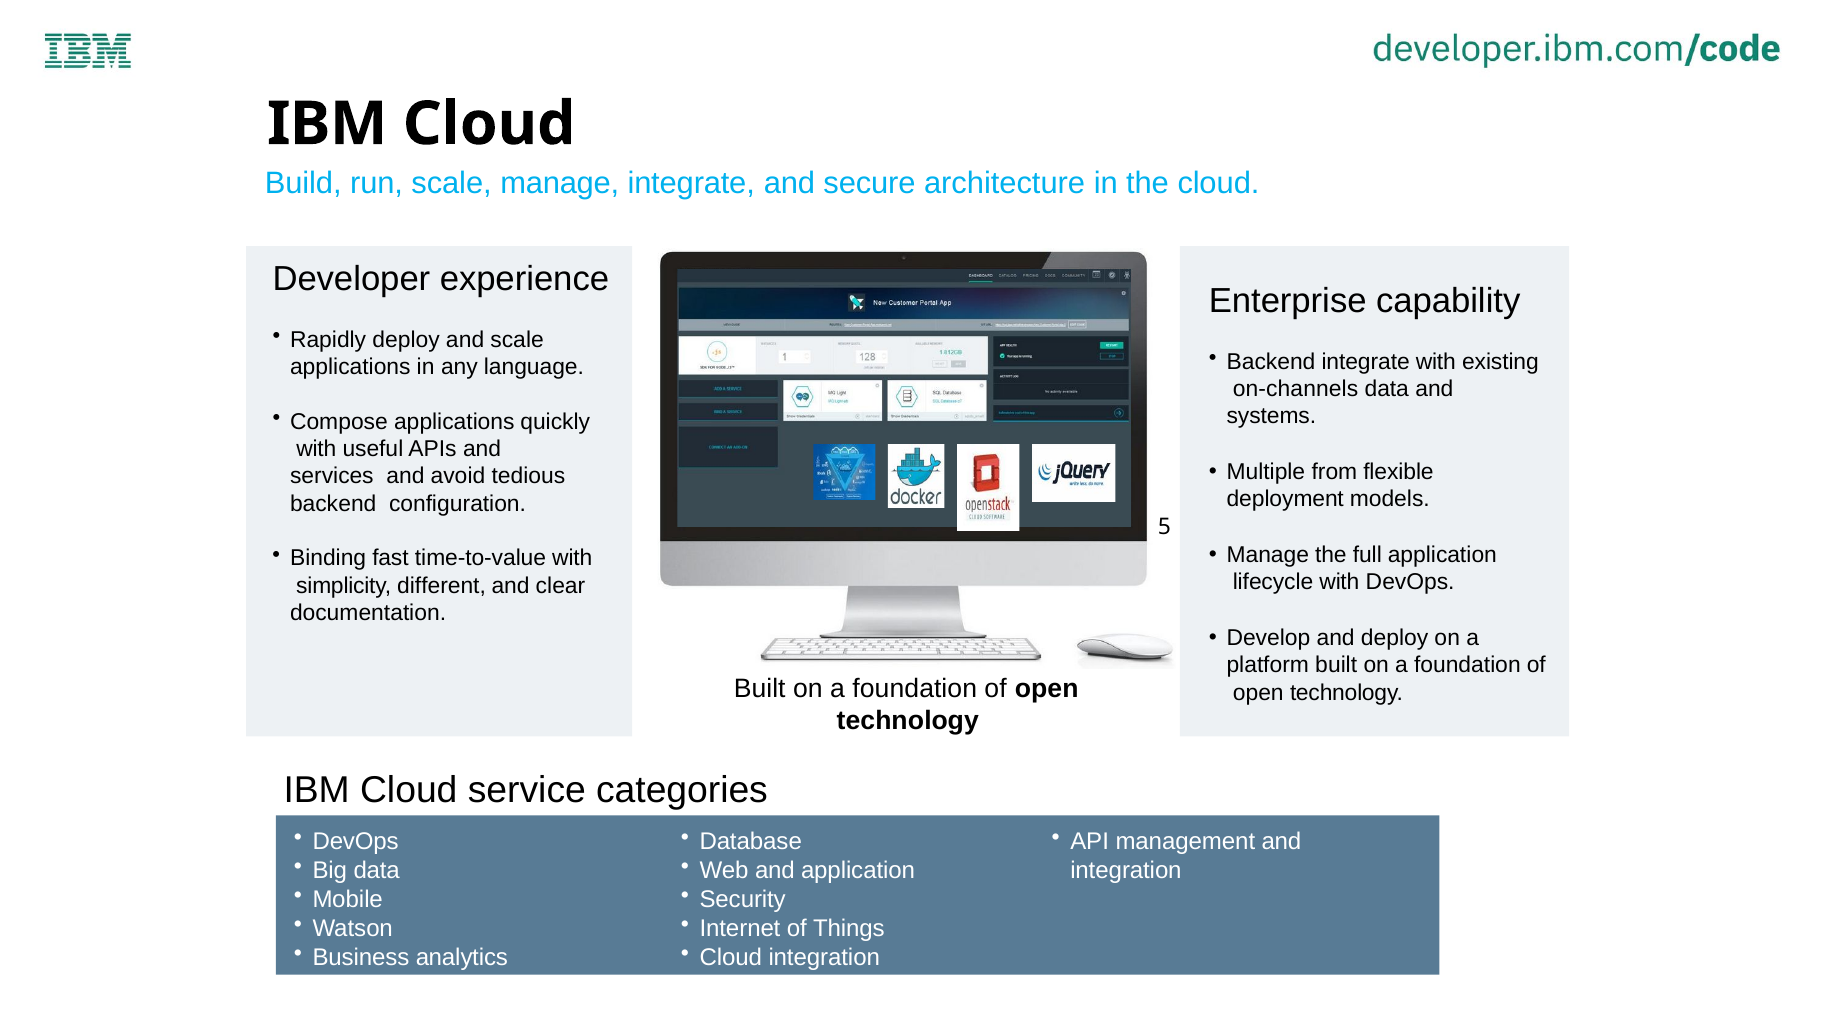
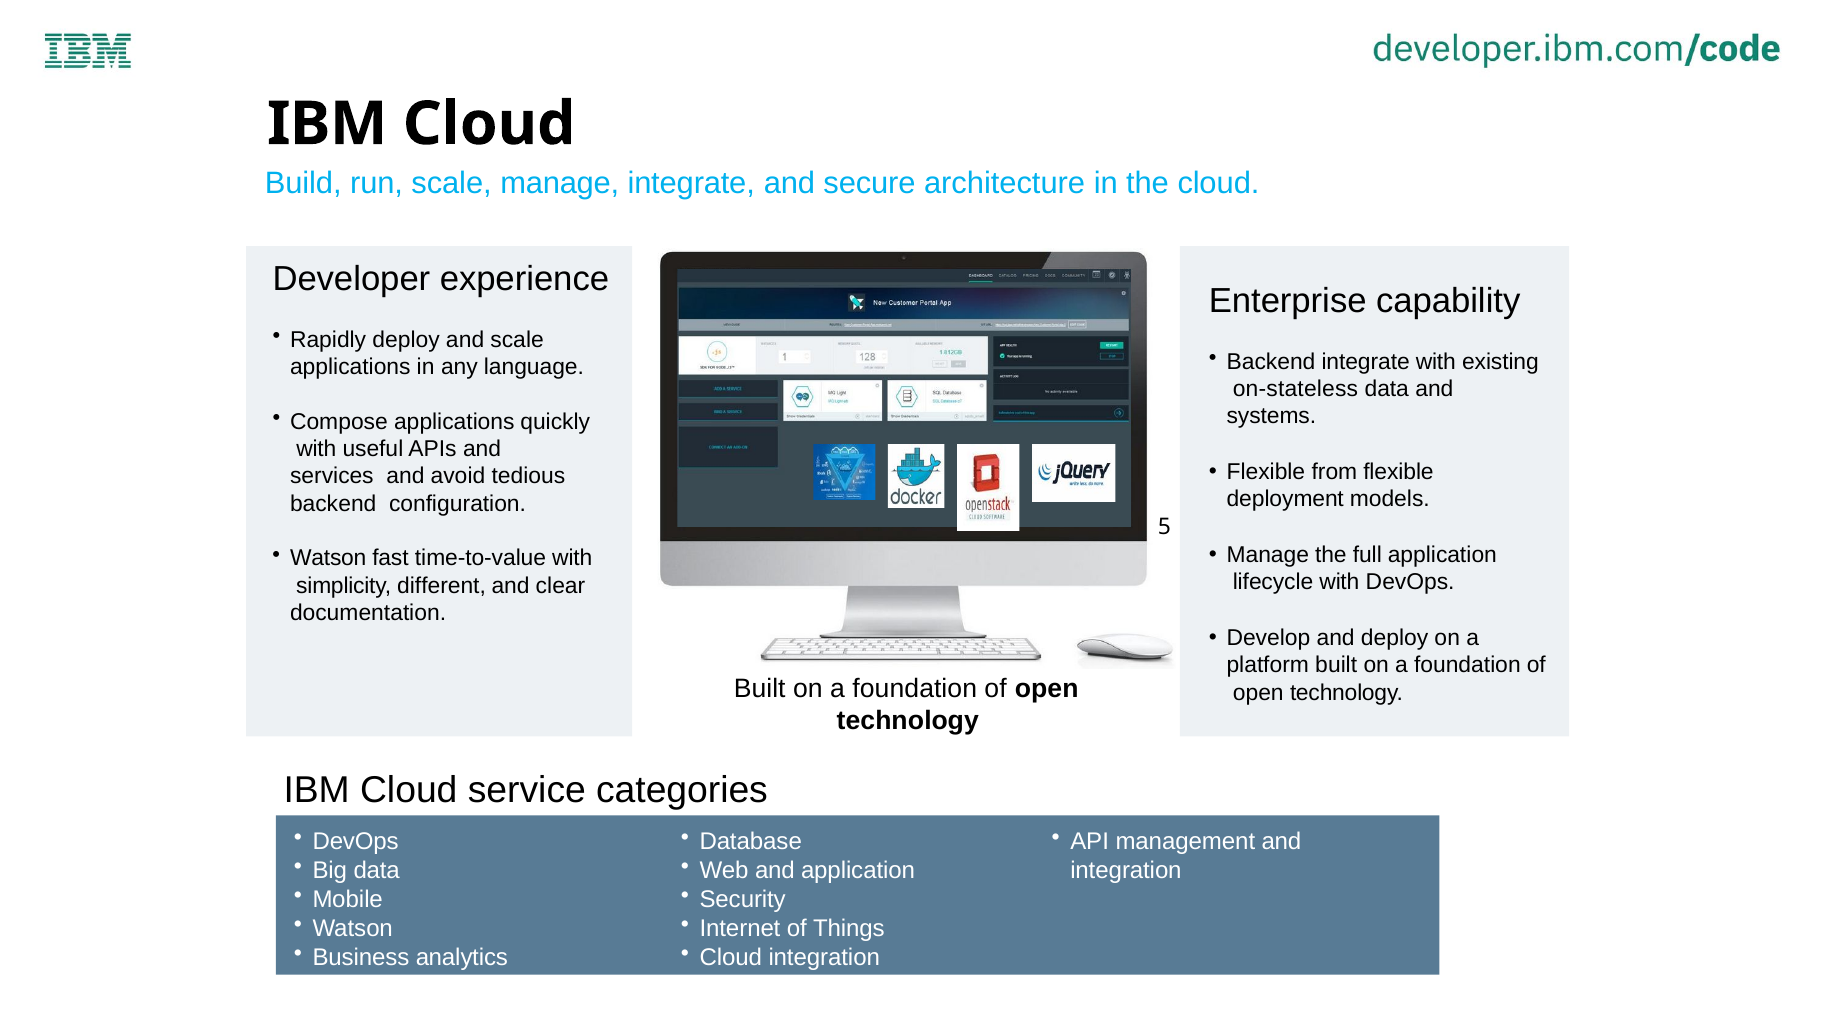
on-channels: on-channels -> on-stateless
Multiple at (1266, 472): Multiple -> Flexible
Binding at (328, 558): Binding -> Watson
